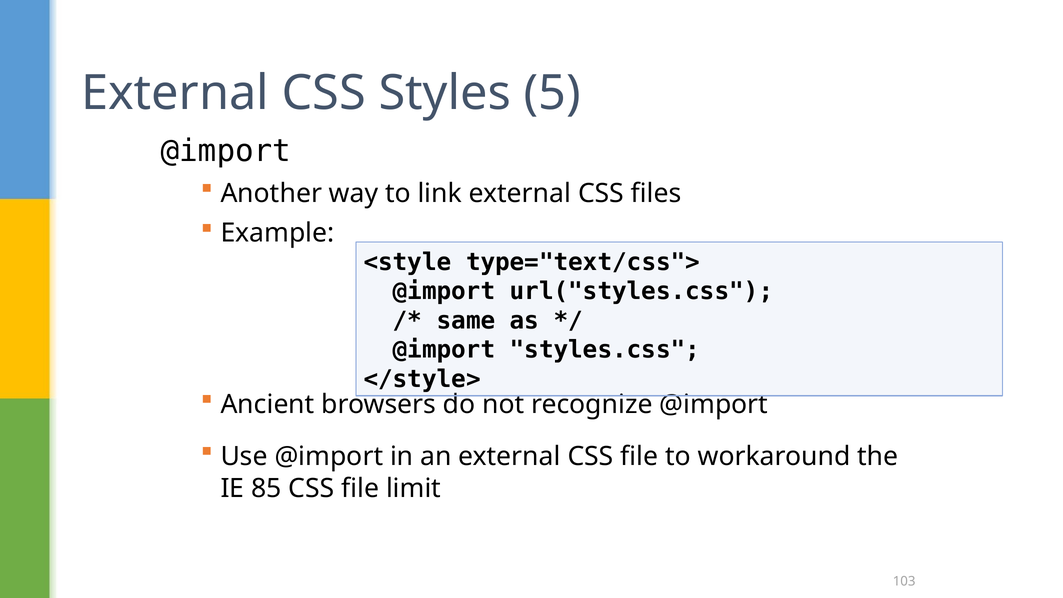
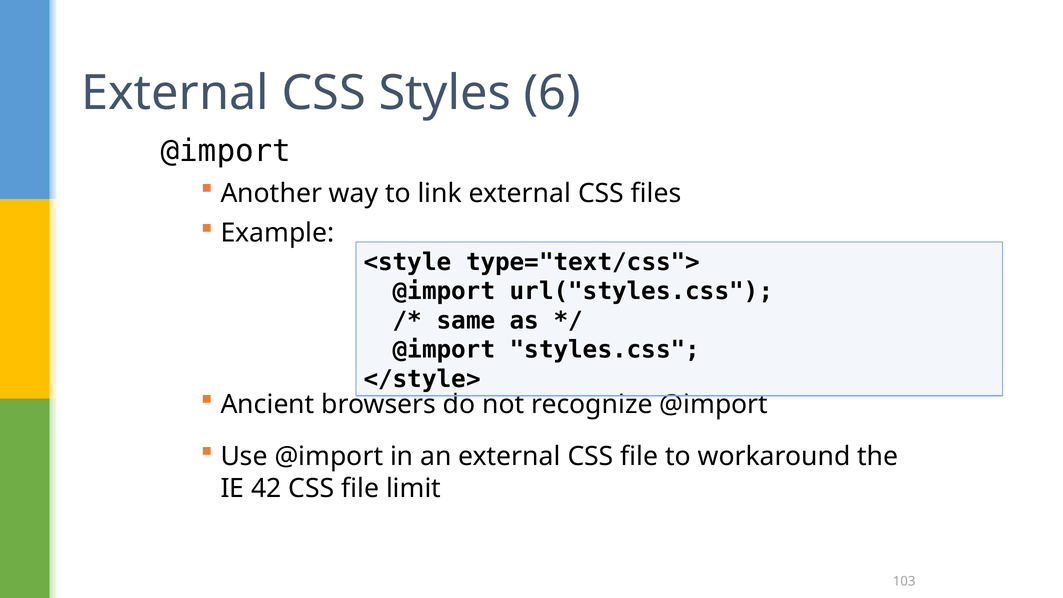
5: 5 -> 6
85: 85 -> 42
